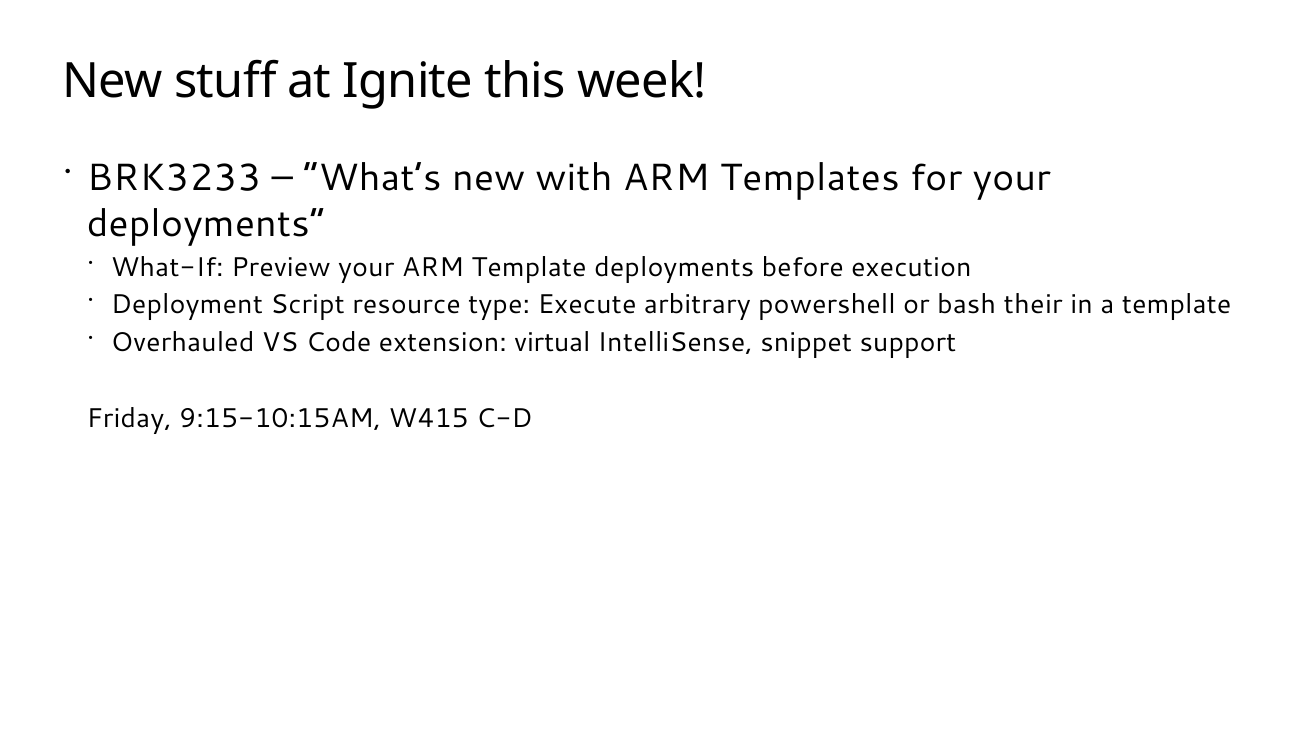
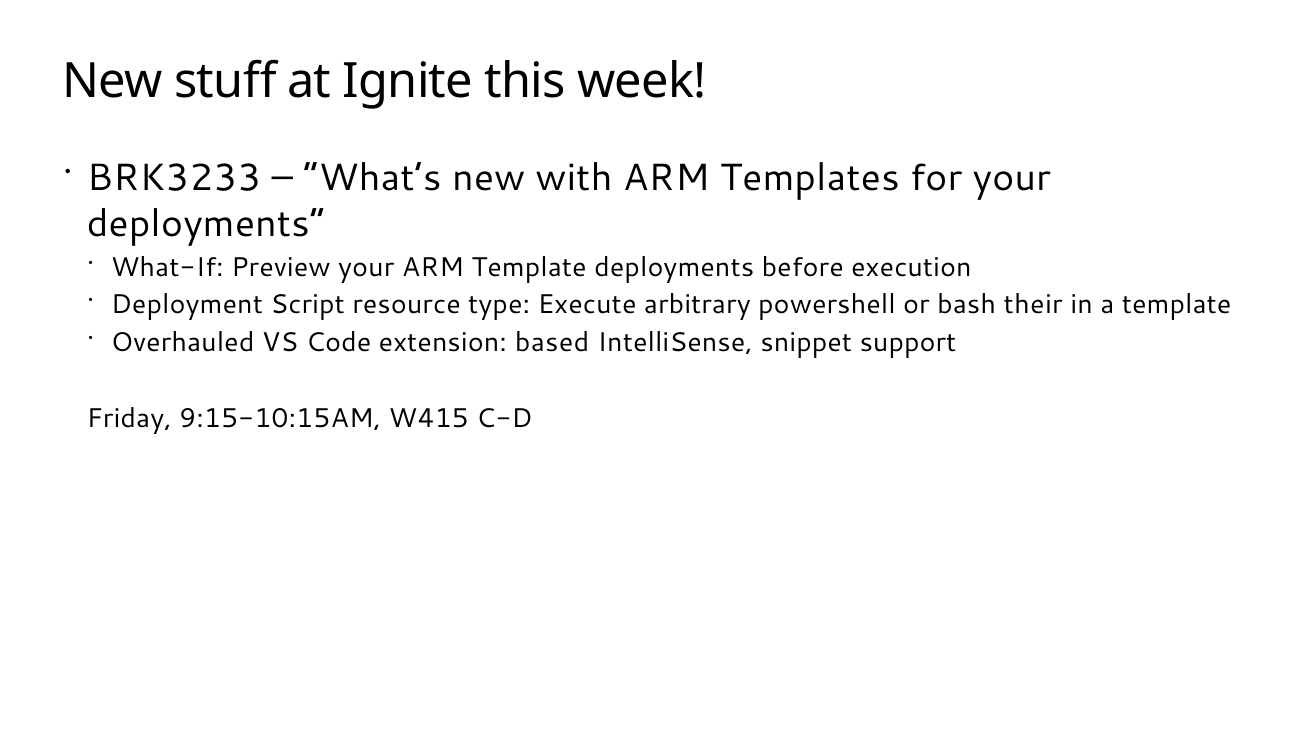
virtual: virtual -> based
